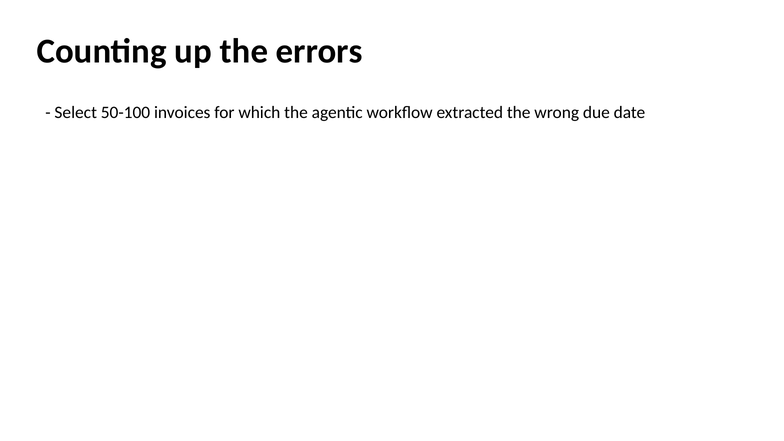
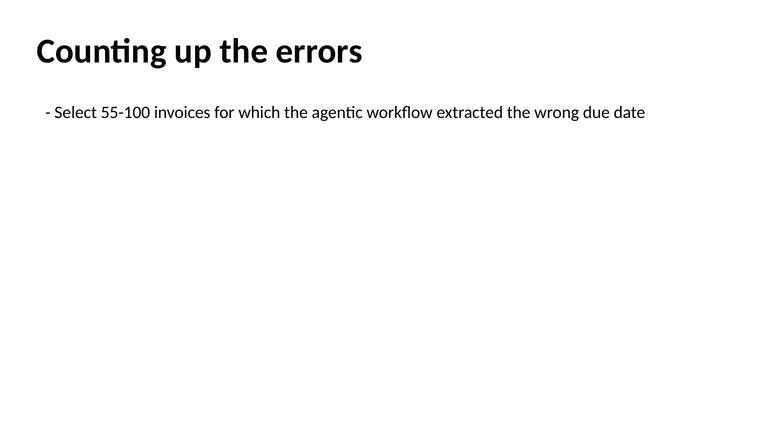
50-100: 50-100 -> 55-100
